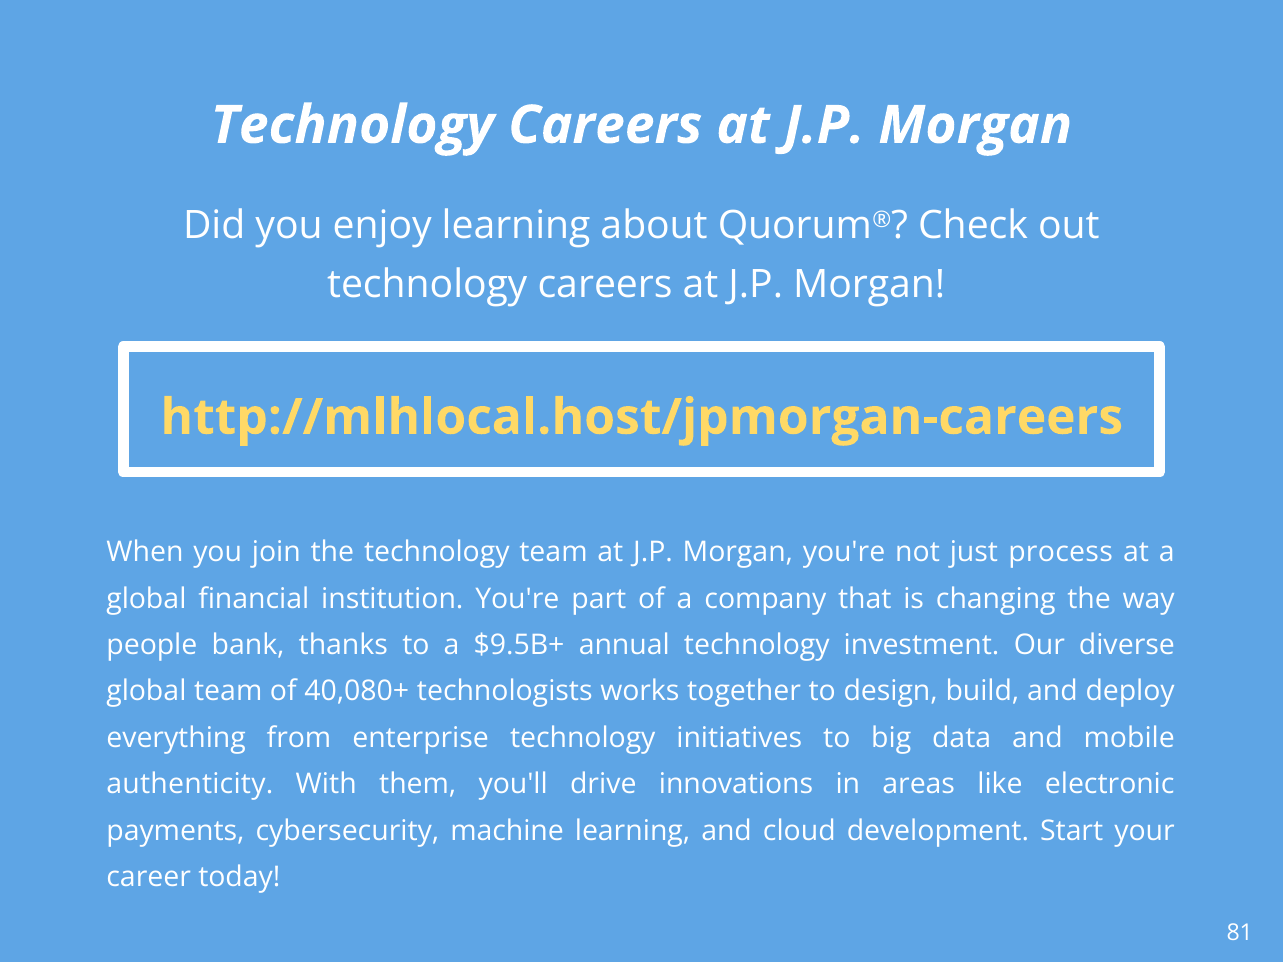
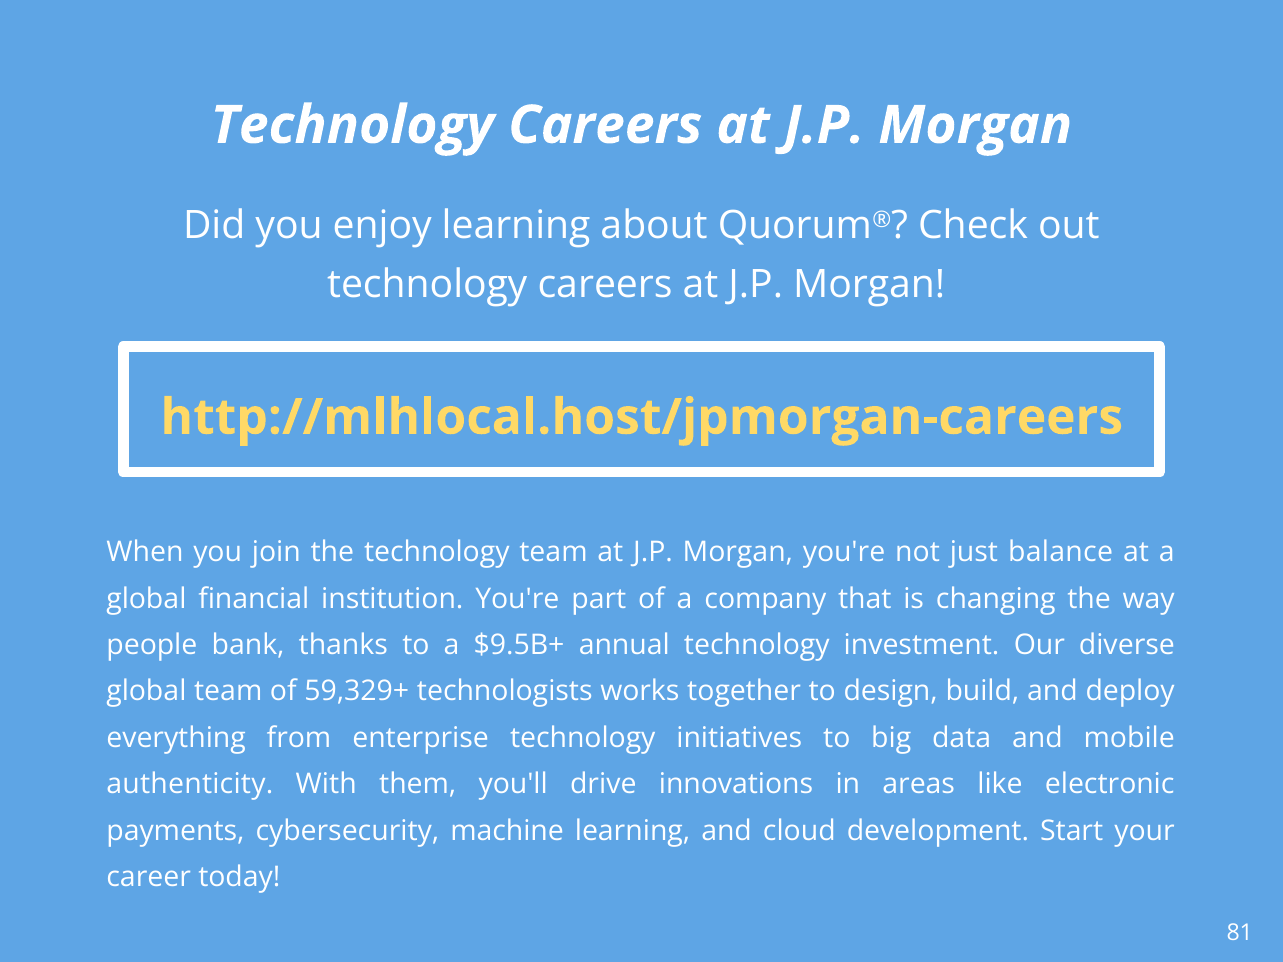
process: process -> balance
40,080+: 40,080+ -> 59,329+
